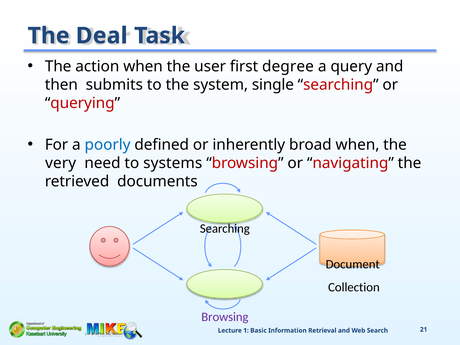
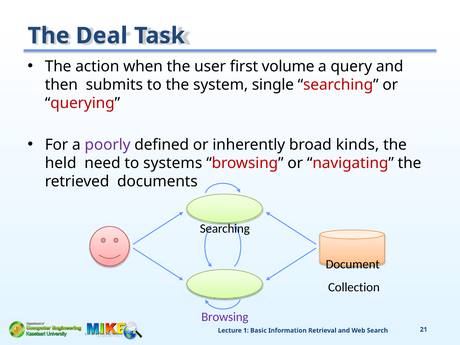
degree: degree -> volume
poorly colour: blue -> purple
broad when: when -> kinds
very: very -> held
